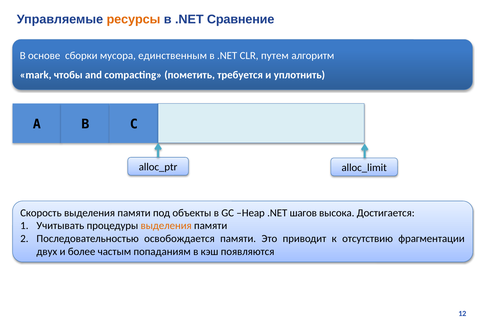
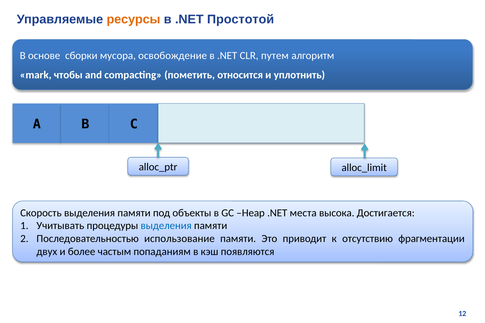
Сравнение: Сравнение -> Простотой
единственным: единственным -> освобождение
требуется: требуется -> относится
шагов: шагов -> места
выделения at (166, 226) colour: orange -> blue
освобождается: освобождается -> использование
